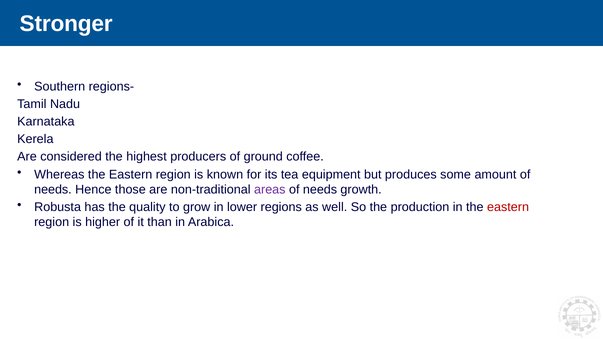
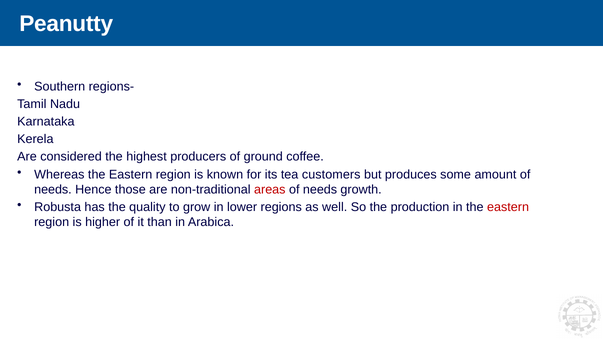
Stronger: Stronger -> Peanutty
equipment: equipment -> customers
areas colour: purple -> red
